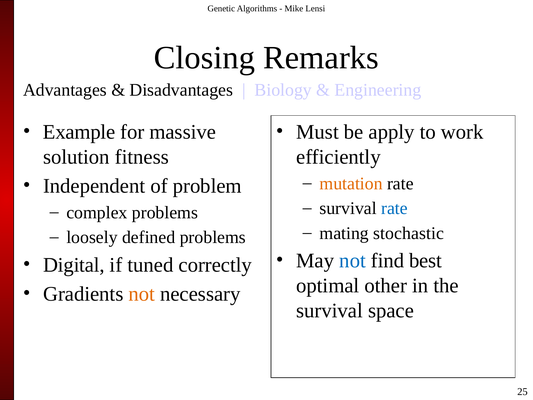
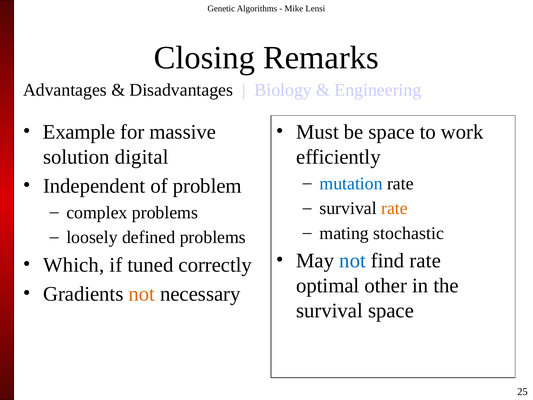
be apply: apply -> space
fitness: fitness -> digital
mutation colour: orange -> blue
rate at (394, 208) colour: blue -> orange
find best: best -> rate
Digital: Digital -> Which
